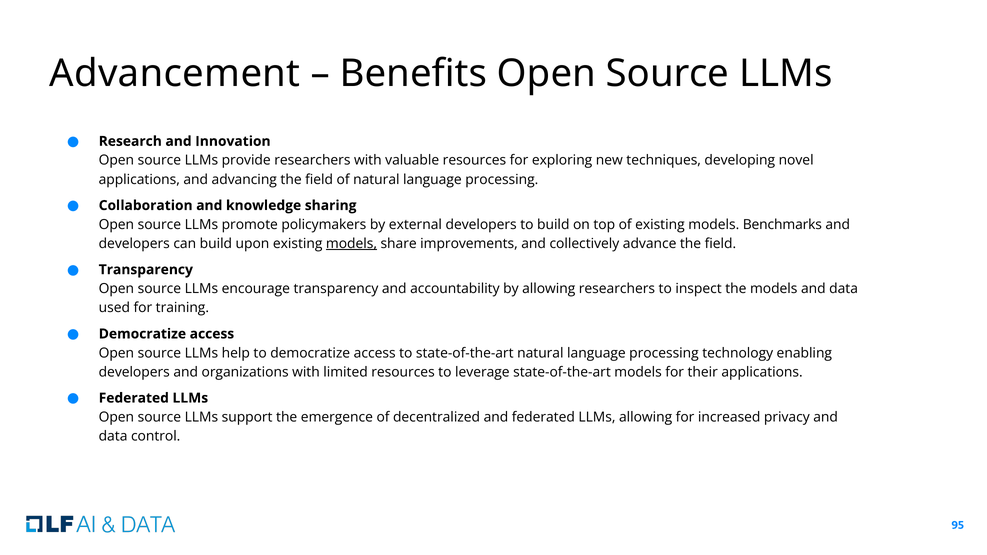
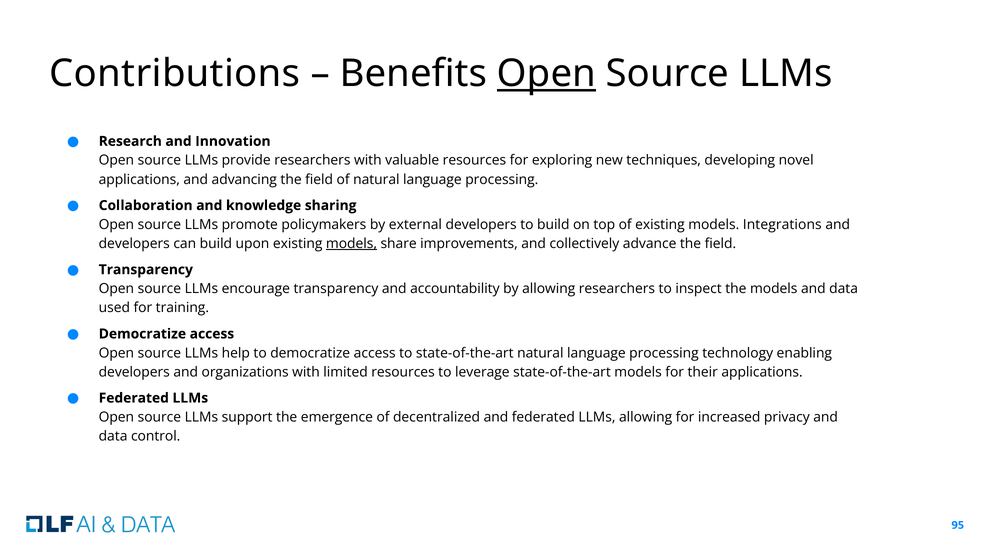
Advancement: Advancement -> Contributions
Open at (546, 74) underline: none -> present
Benchmarks: Benchmarks -> Integrations
